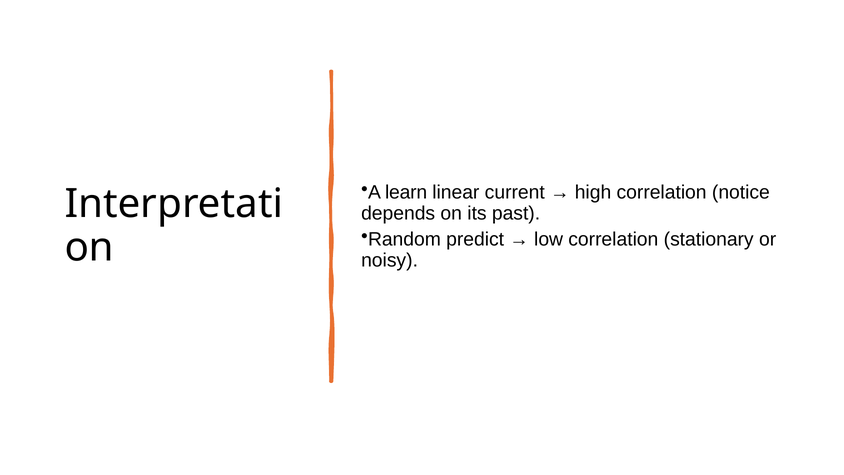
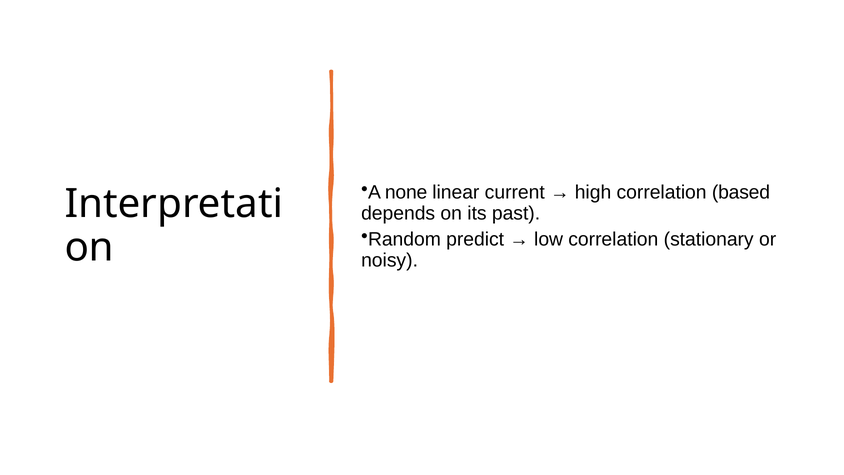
learn: learn -> none
notice: notice -> based
